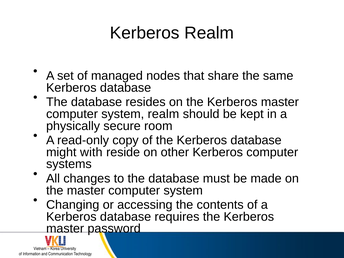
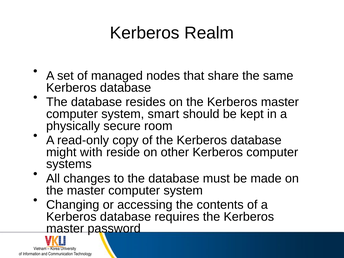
system realm: realm -> smart
